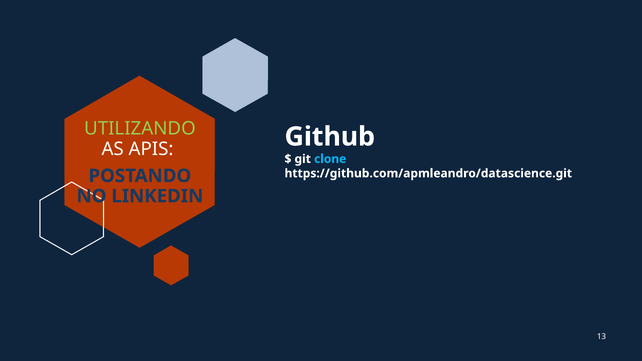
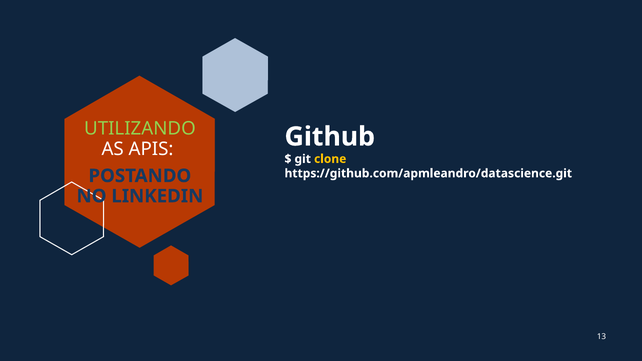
clone colour: light blue -> yellow
